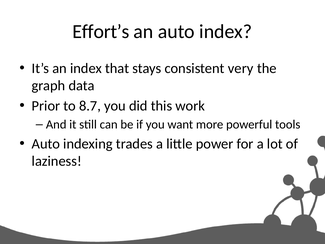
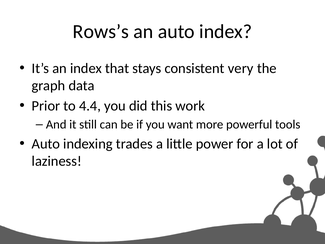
Effort’s: Effort’s -> Rows’s
8.7: 8.7 -> 4.4
